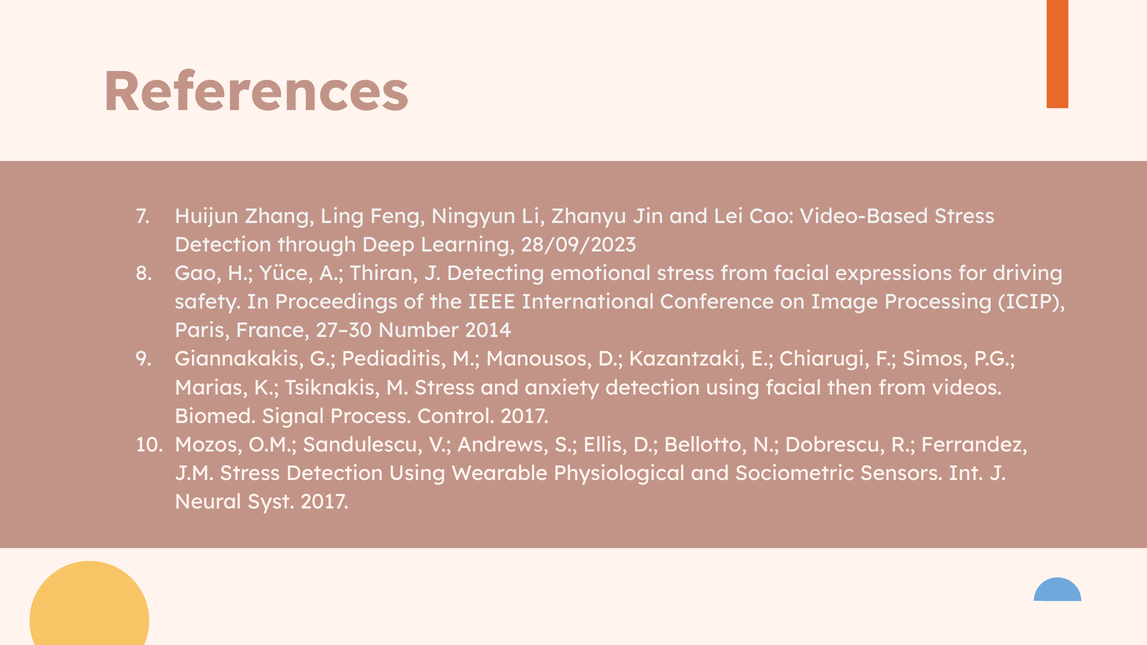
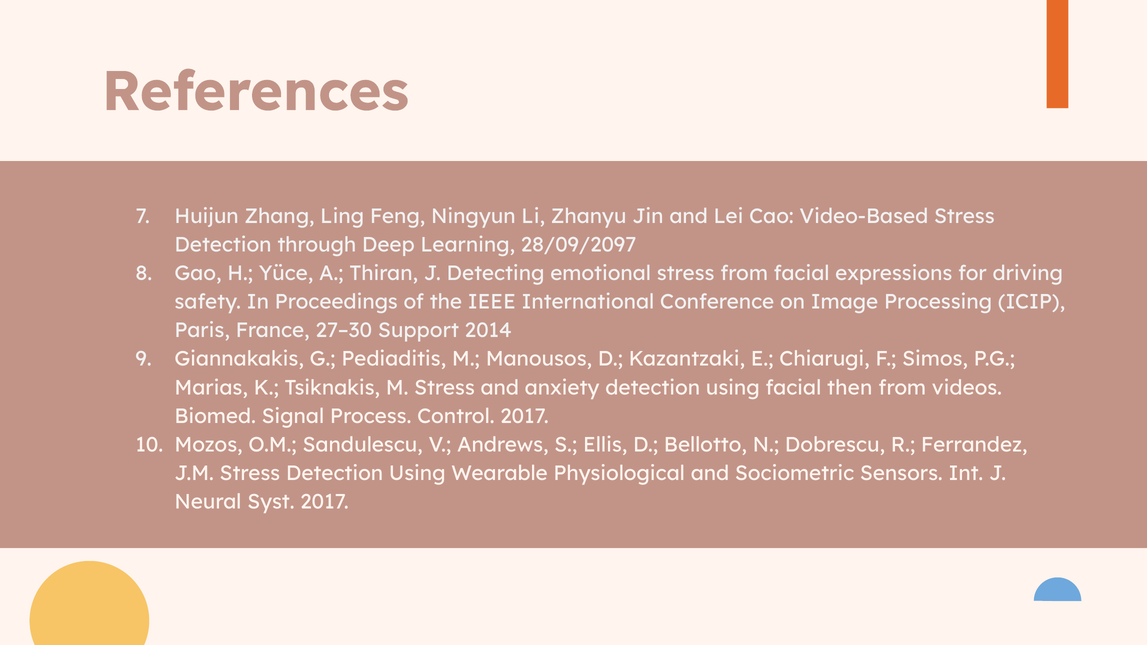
28/09/2023: 28/09/2023 -> 28/09/2097
Number: Number -> Support
